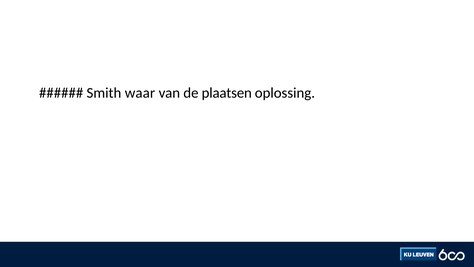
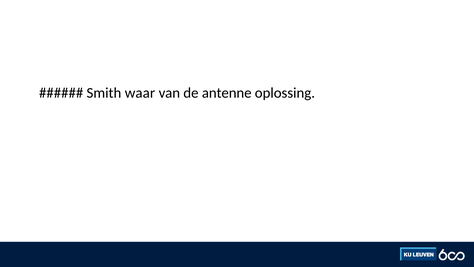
plaatsen: plaatsen -> antenne
